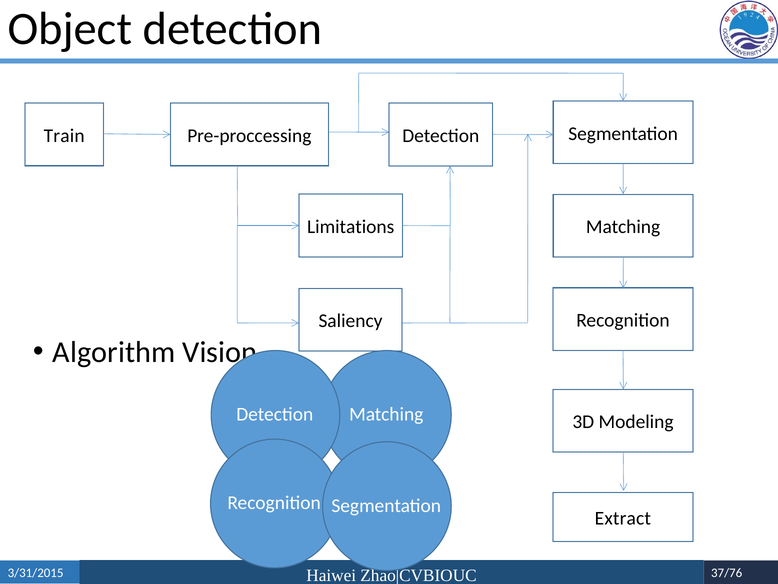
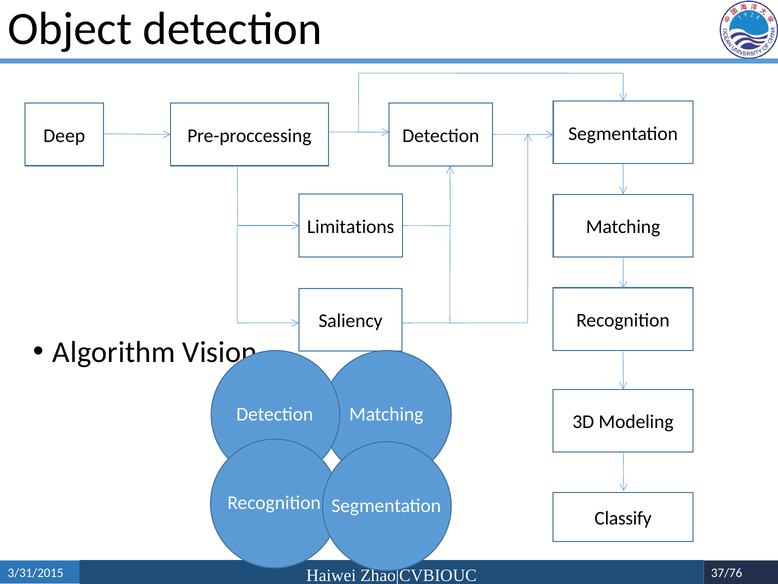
Train: Train -> Deep
Extract: Extract -> Classify
